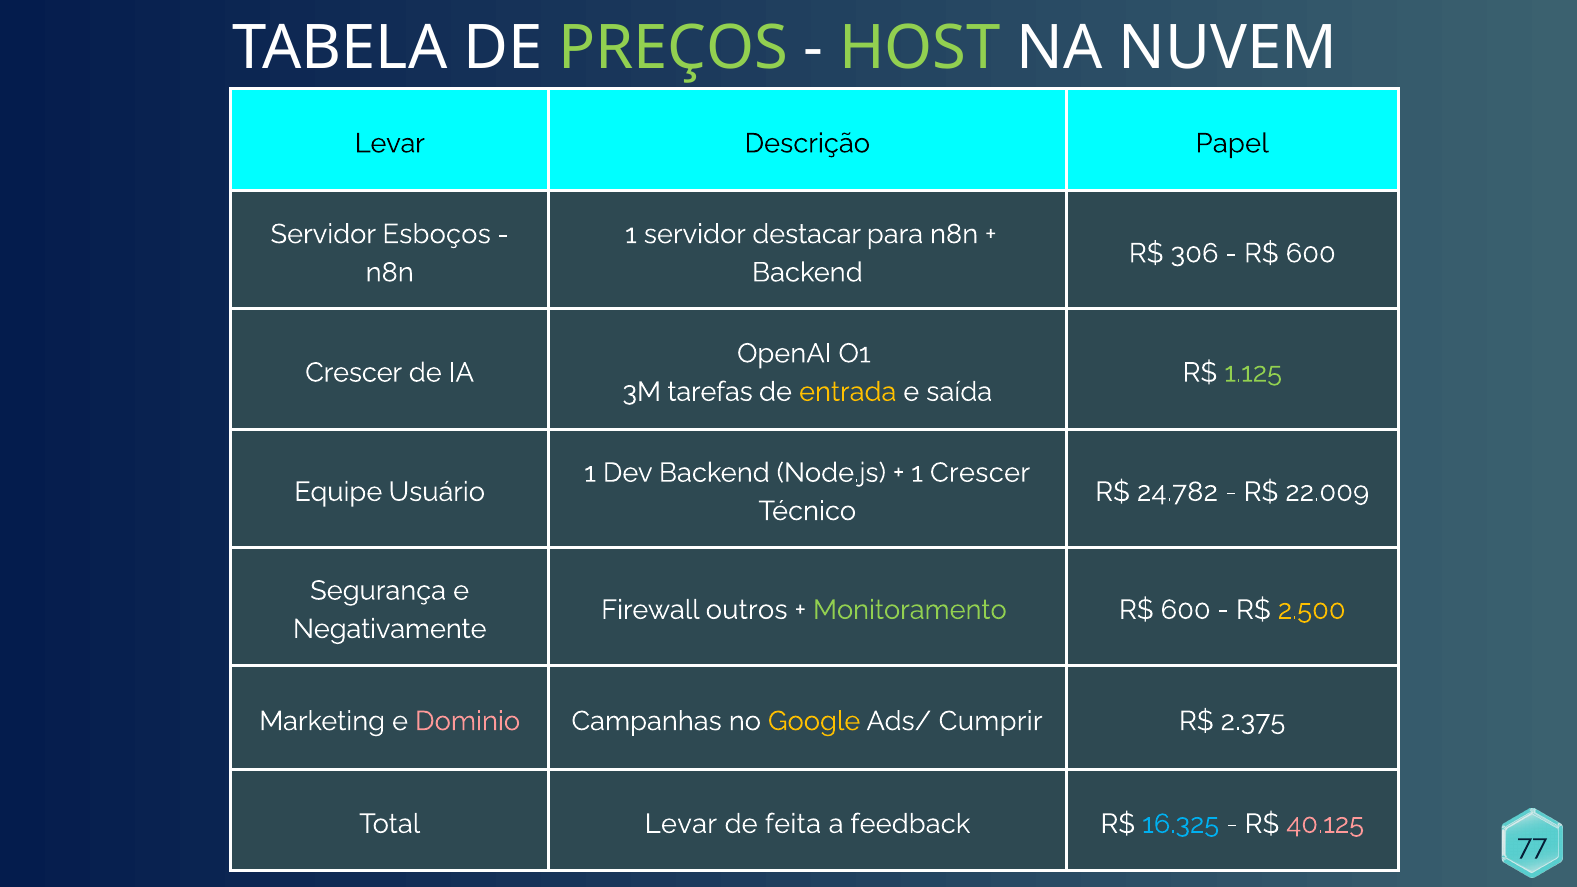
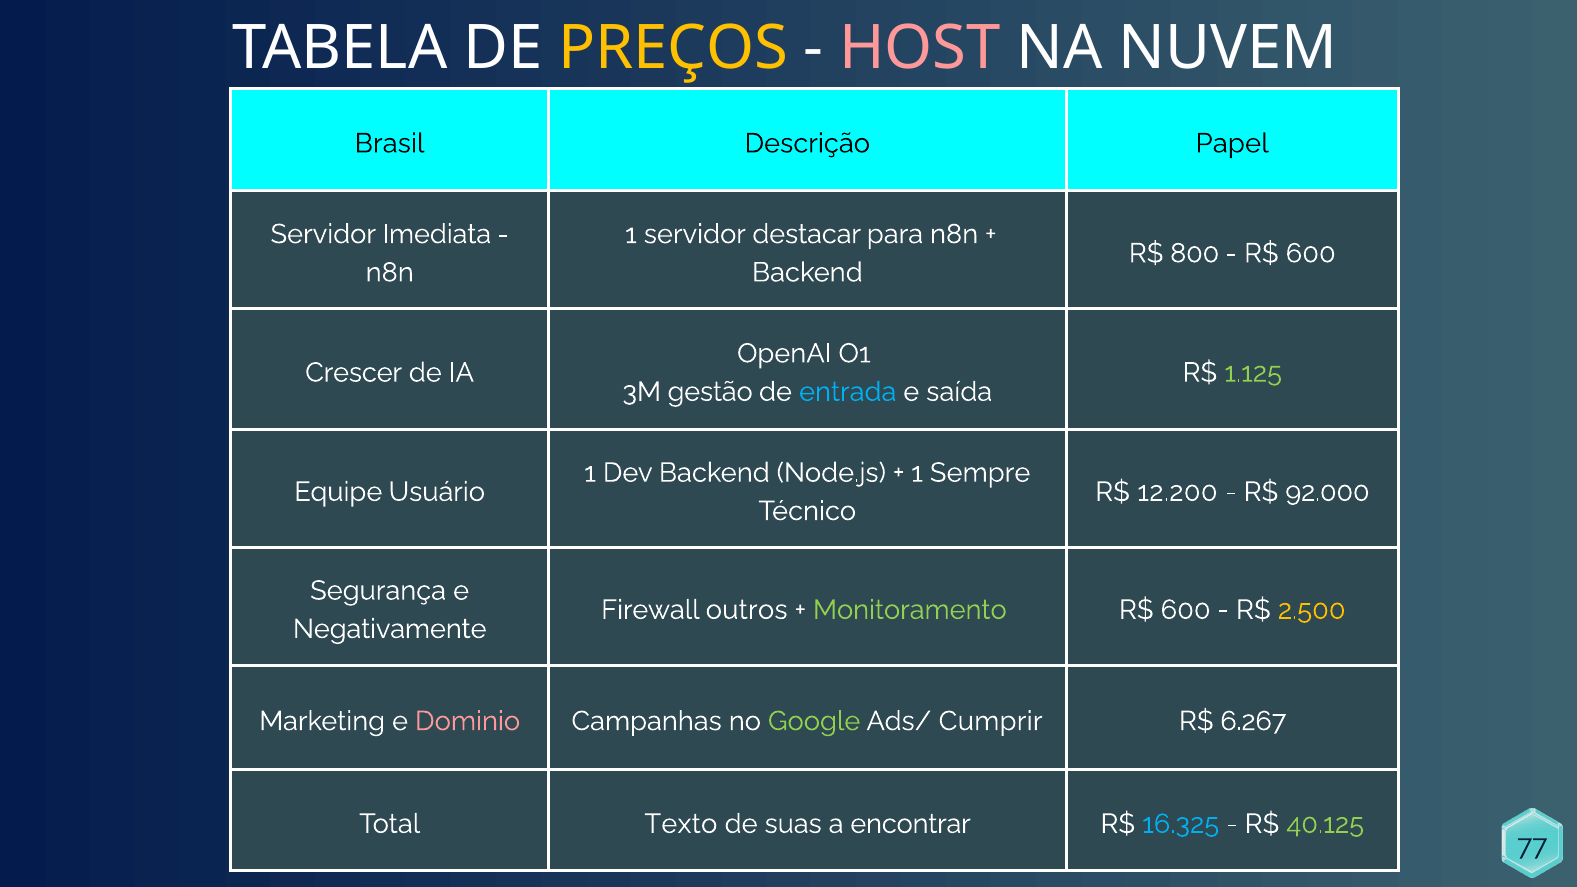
PREÇOS colour: light green -> yellow
HOST colour: light green -> pink
Levar at (390, 143): Levar -> Brasil
Esboços: Esboços -> Imediata
306: 306 -> 800
tarefas: tarefas -> gestão
entrada colour: yellow -> light blue
1 Crescer: Crescer -> Sempre
24.782: 24.782 -> 12.200
22.009: 22.009 -> 92.000
Google colour: yellow -> light green
2.375: 2.375 -> 6.267
Total Levar: Levar -> Texto
feita: feita -> suas
feedback: feedback -> encontrar
40.125 colour: pink -> light green
